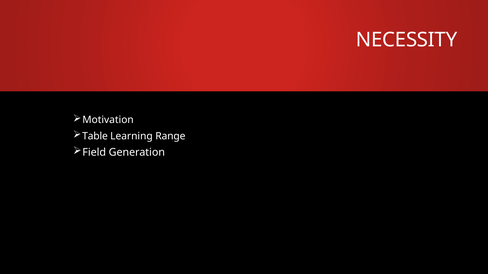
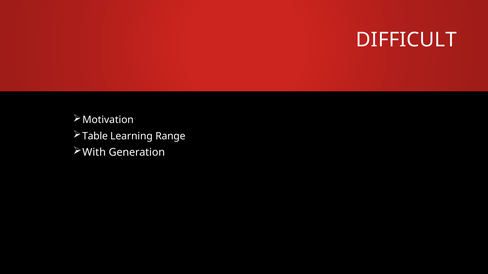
NECESSITY: NECESSITY -> DIFFICULT
Field: Field -> With
